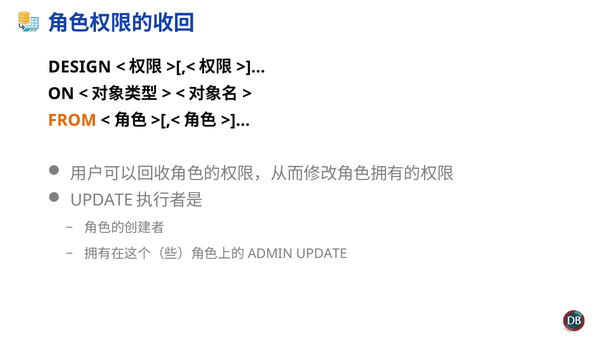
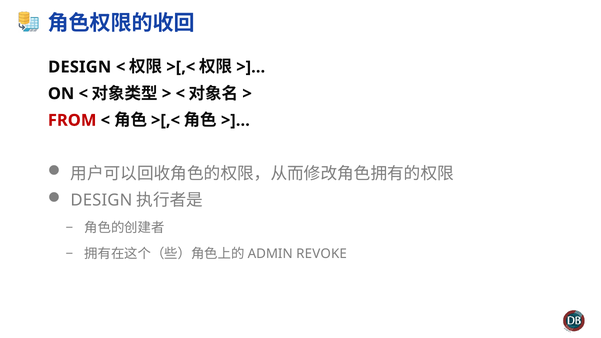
FROM colour: orange -> red
UPDATE at (102, 200): UPDATE -> DESIGN
UPDATE at (322, 254): UPDATE -> REVOKE
